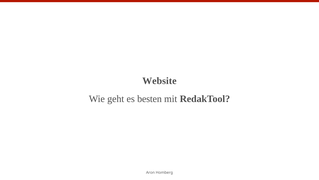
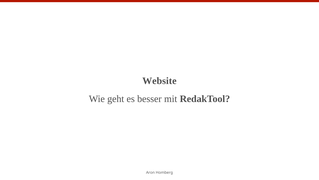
besten: besten -> besser
